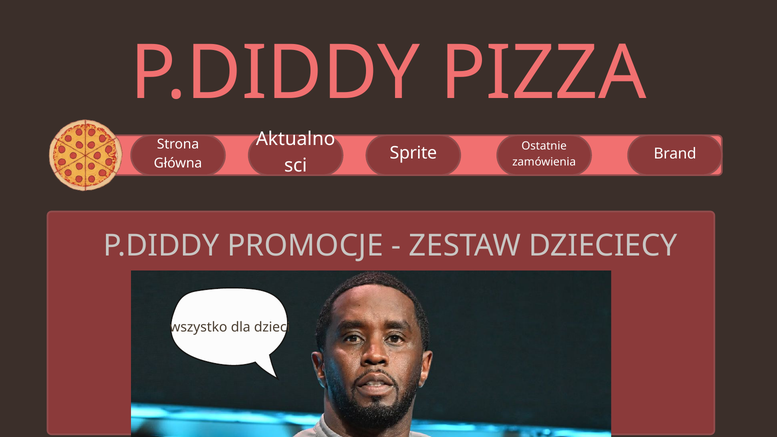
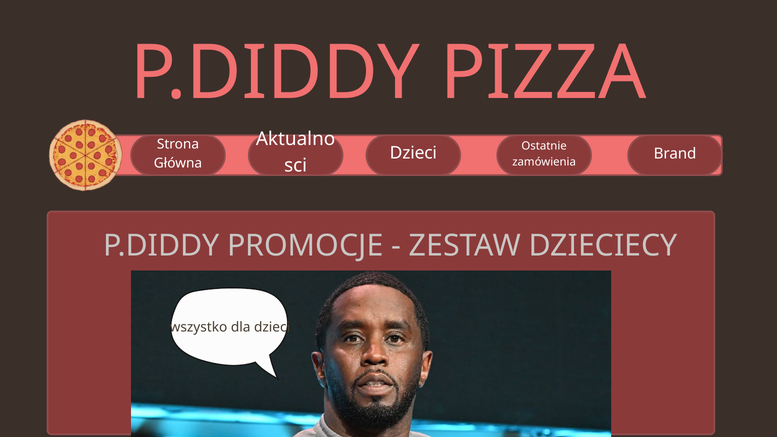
Sprite at (413, 153): Sprite -> Dzieci
